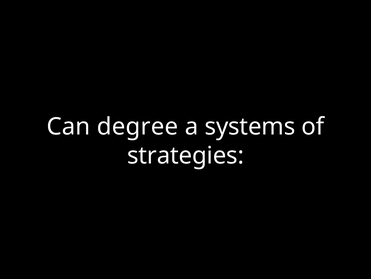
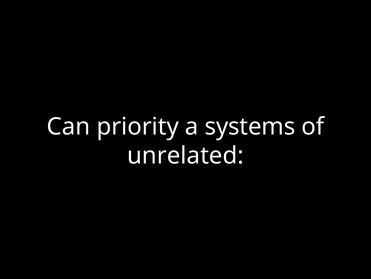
degree: degree -> priority
strategies: strategies -> unrelated
